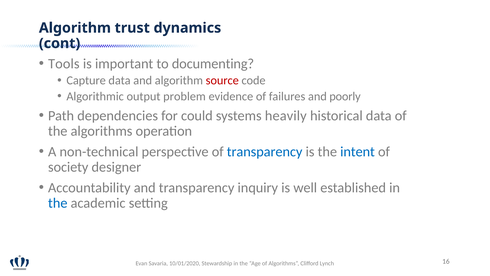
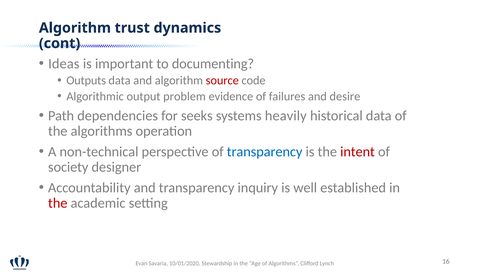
Tools: Tools -> Ideas
Capture: Capture -> Outputs
poorly: poorly -> desire
could: could -> seeks
intent colour: blue -> red
the at (58, 203) colour: blue -> red
